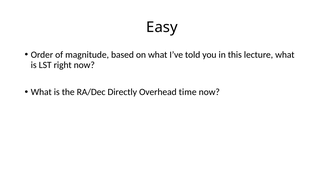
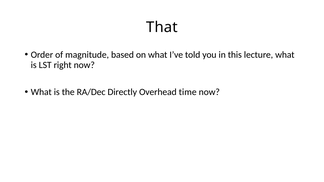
Easy: Easy -> That
